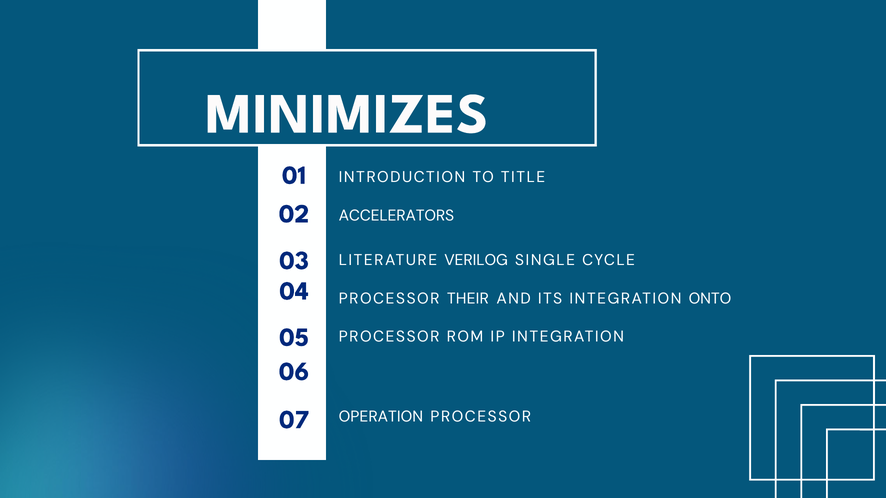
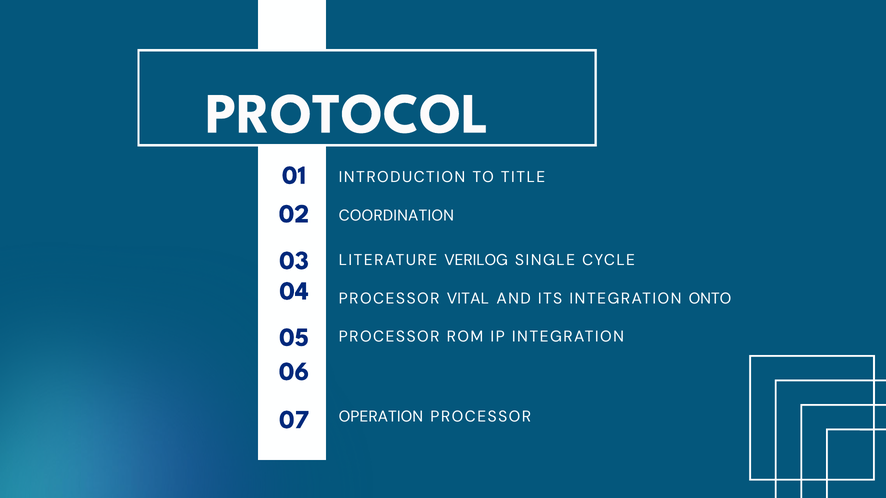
MINIMIZES: MINIMIZES -> PROTOCOL
ACCELERATORS: ACCELERATORS -> COORDINATION
THEIR: THEIR -> VITAL
